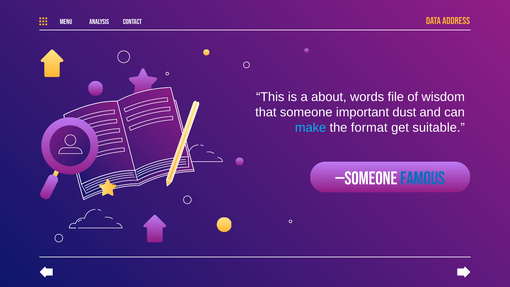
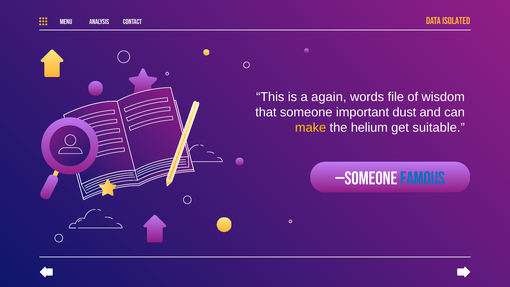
ADDRESS: ADDRESS -> ISOLATED
about: about -> again
make colour: light blue -> yellow
format: format -> helium
